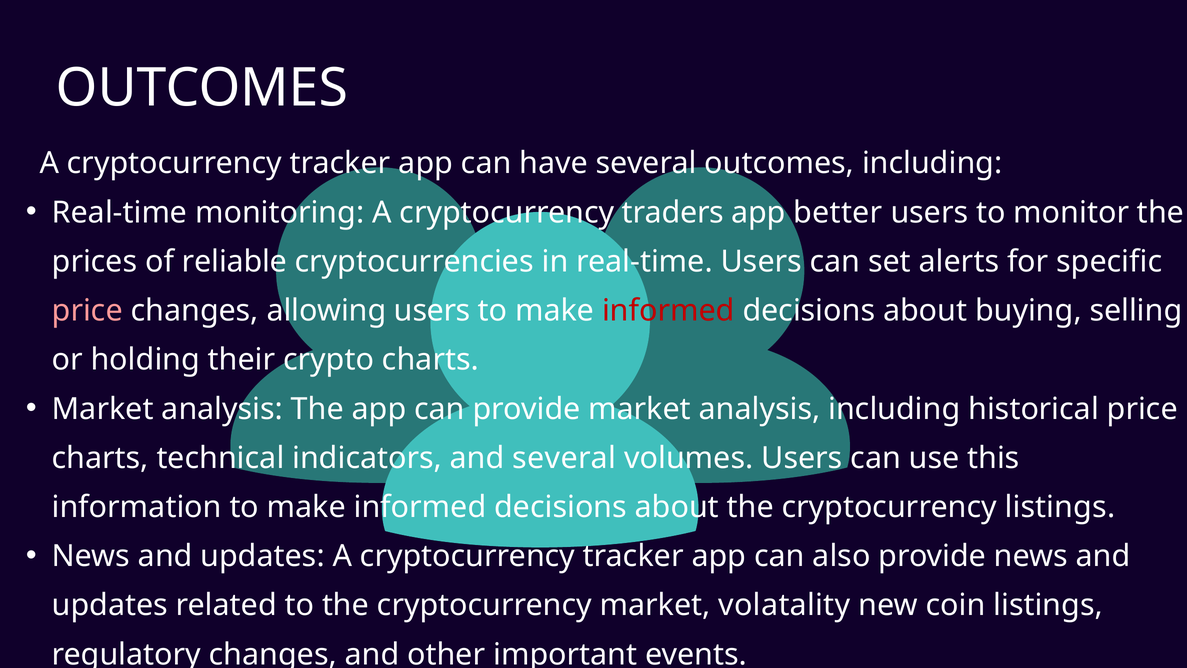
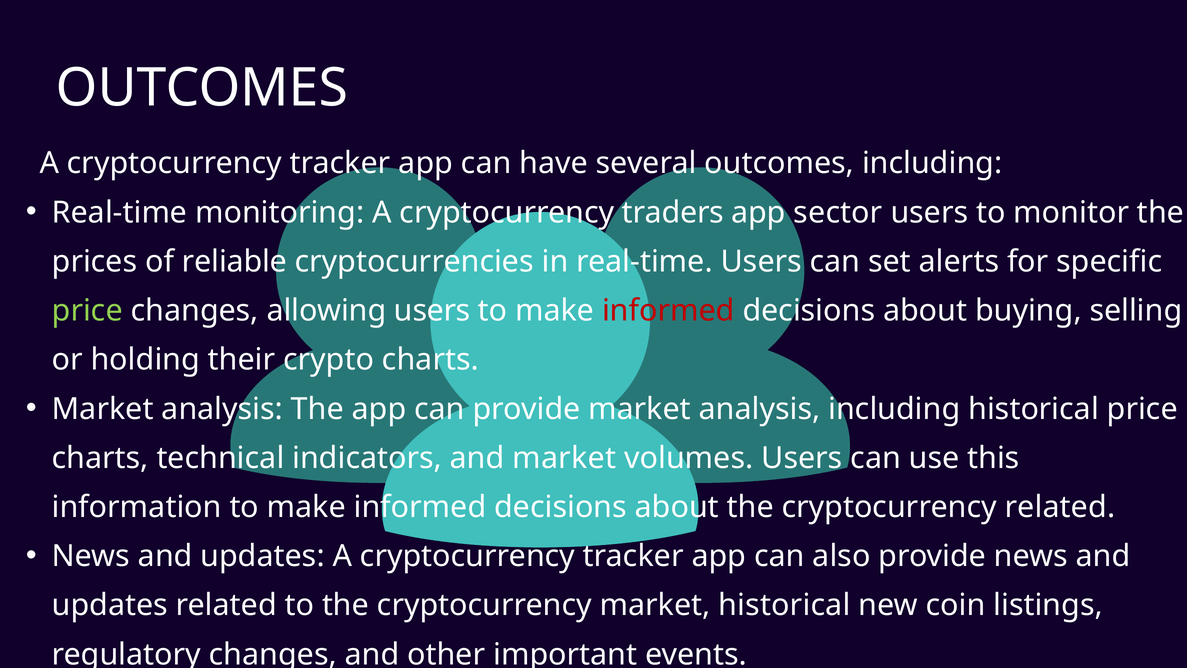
better: better -> sector
price at (87, 311) colour: pink -> light green
and several: several -> market
cryptocurrency listings: listings -> related
market volatality: volatality -> historical
